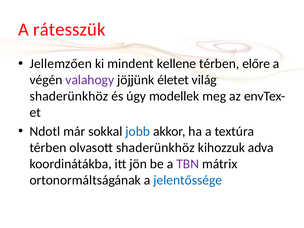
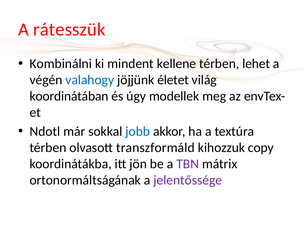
Jellemzően: Jellemzően -> Kombinálni
előre: előre -> lehet
valahogy colour: purple -> blue
shaderünkhöz at (69, 96): shaderünkhöz -> koordinátában
olvasott shaderünkhöz: shaderünkhöz -> transzformáld
adva: adva -> copy
jelentőssége colour: blue -> purple
